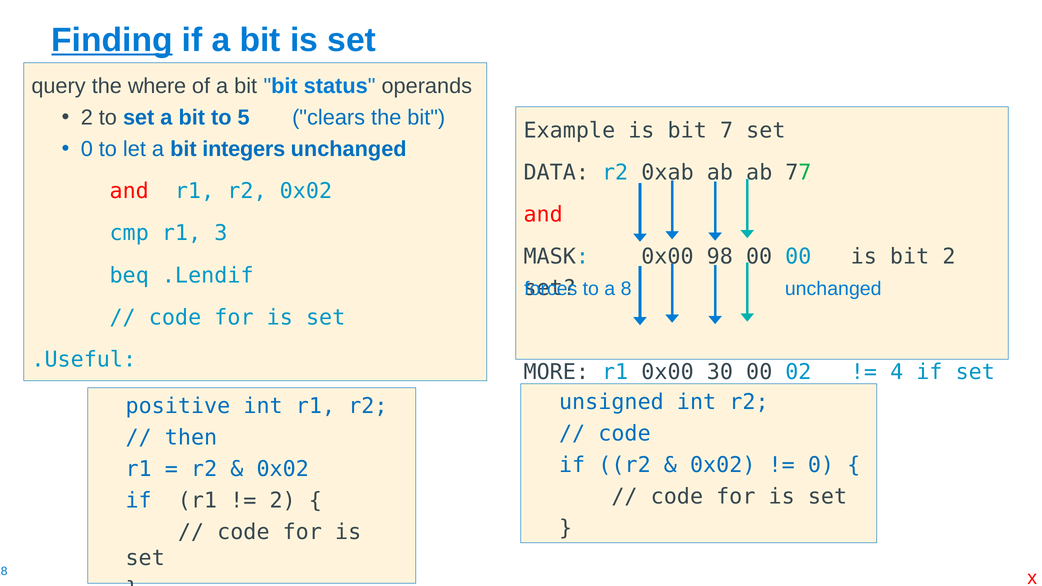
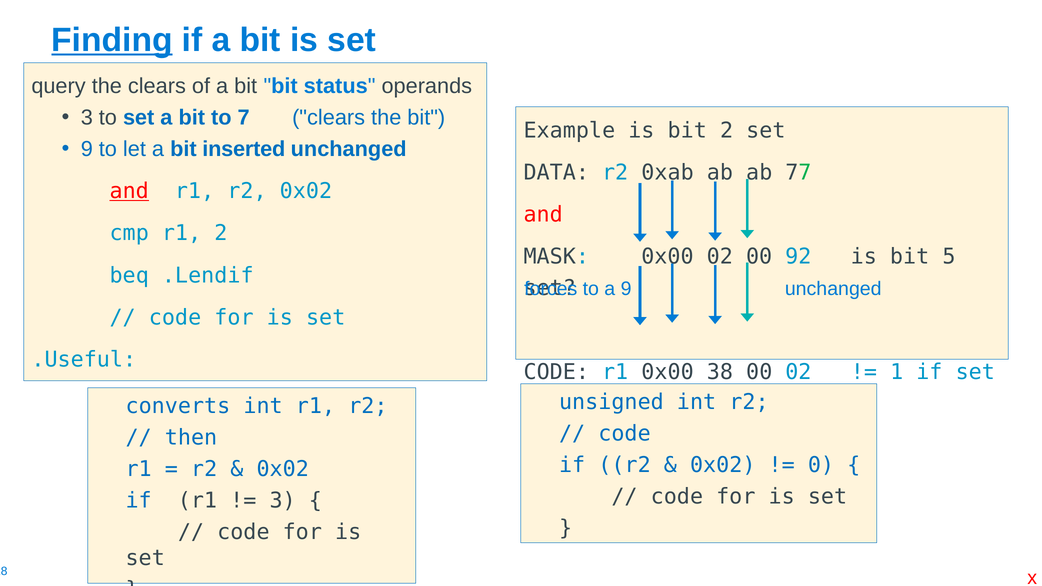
the where: where -> clears
2 at (87, 118): 2 -> 3
5: 5 -> 7
bit 7: 7 -> 2
0 at (87, 149): 0 -> 9
integers: integers -> inserted
and at (129, 191) underline: none -> present
r1 3: 3 -> 2
0x00 98: 98 -> 02
00 00: 00 -> 92
bit 2: 2 -> 5
a 8: 8 -> 9
MORE at (556, 372): MORE -> CODE
30: 30 -> 38
4: 4 -> 1
positive: positive -> converts
2 at (283, 501): 2 -> 3
